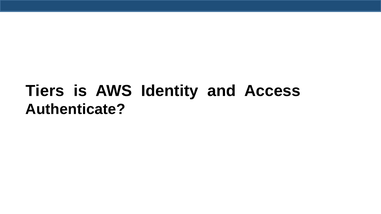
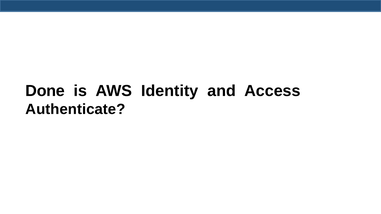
Tiers: Tiers -> Done
